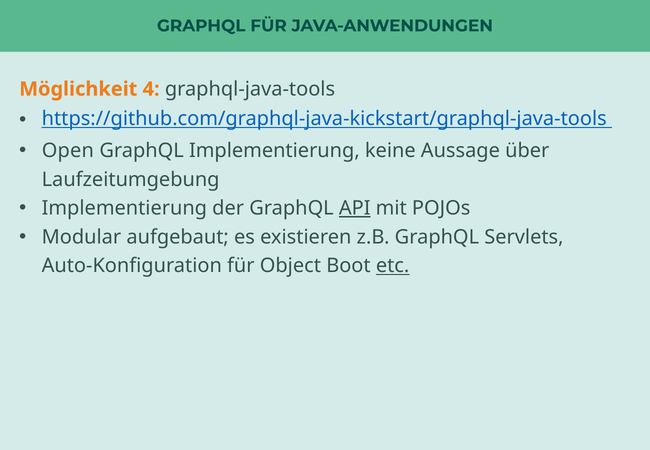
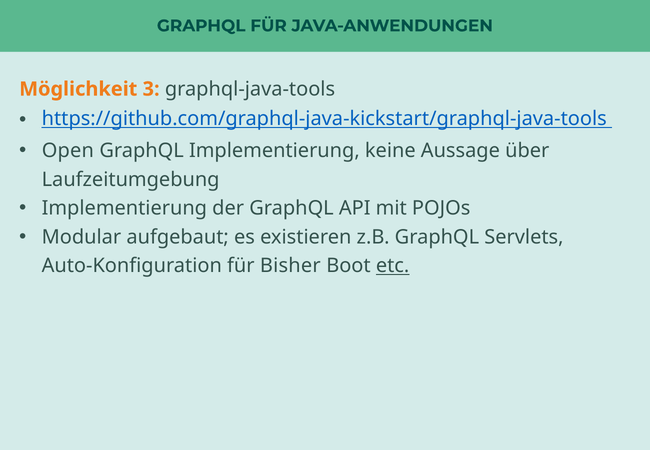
4: 4 -> 3
API underline: present -> none
Object: Object -> Bisher
